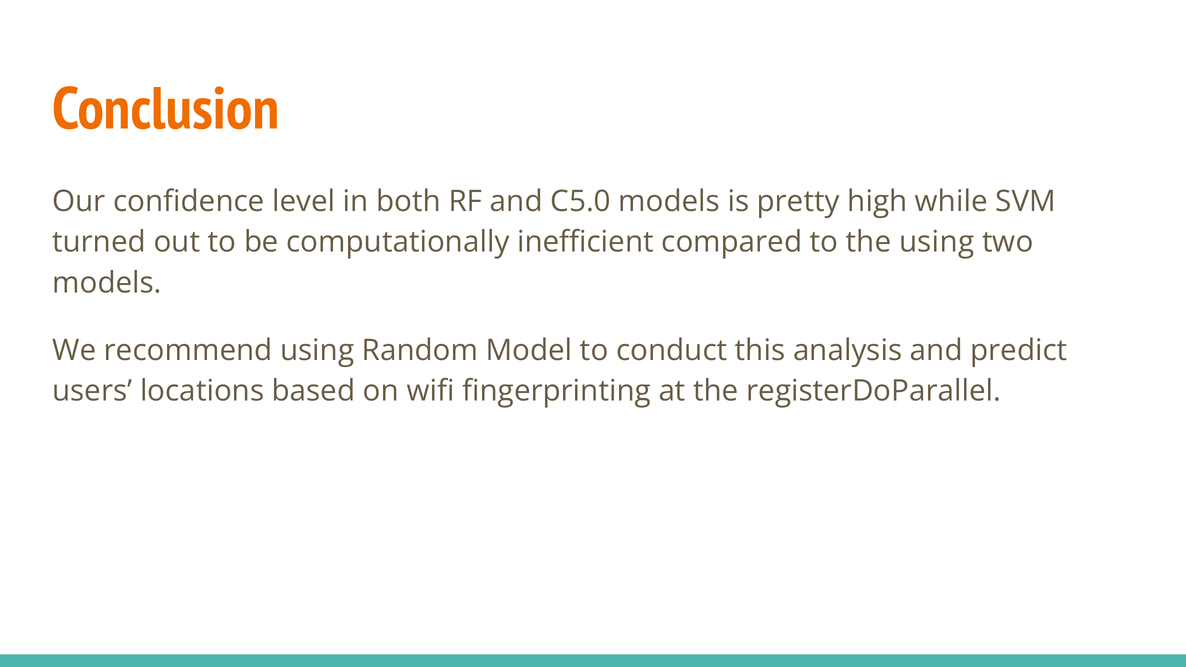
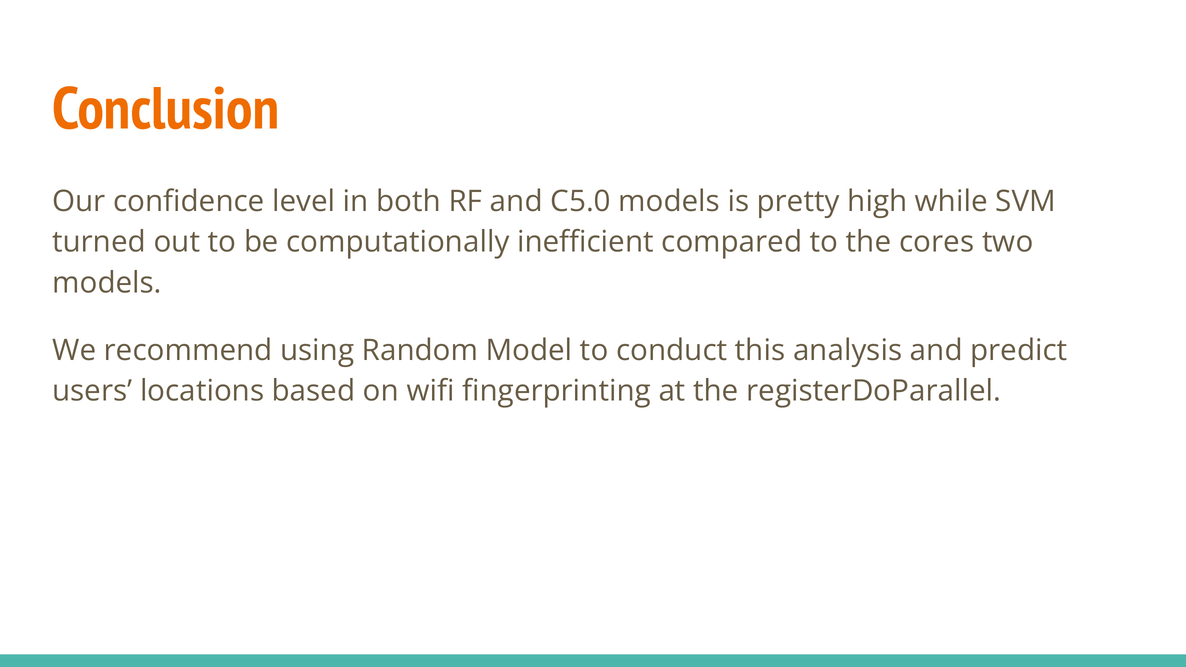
the using: using -> cores
